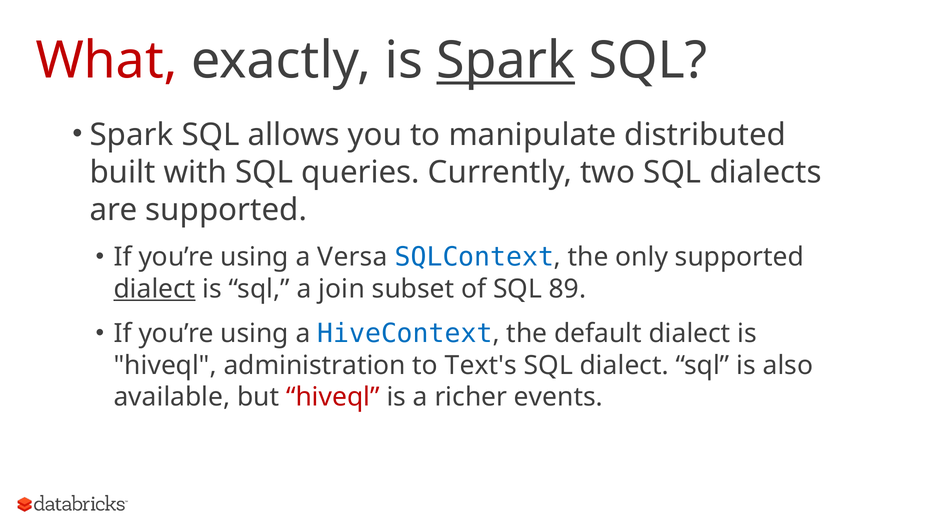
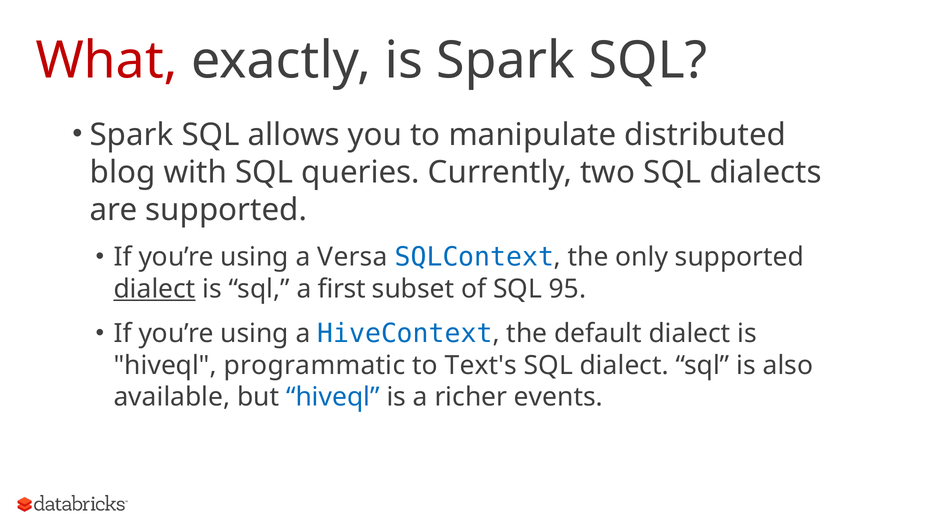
Spark at (506, 61) underline: present -> none
built: built -> blog
join: join -> first
89: 89 -> 95
administration: administration -> programmatic
hiveql at (333, 398) colour: red -> blue
